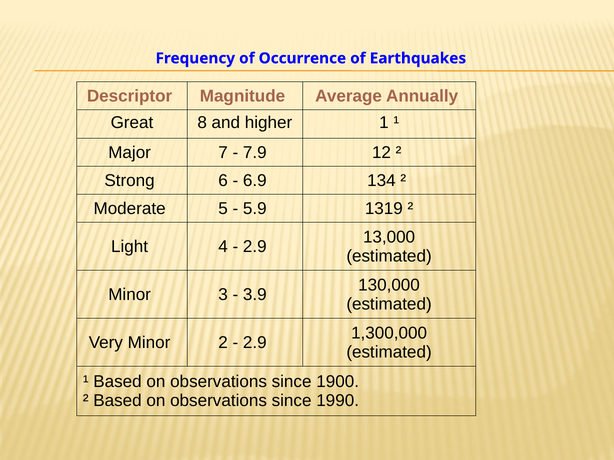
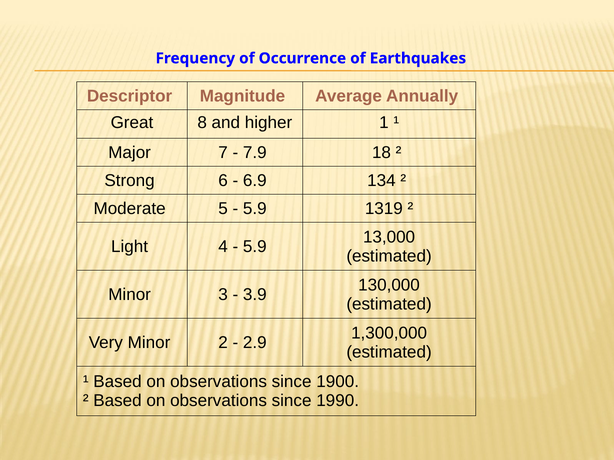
12: 12 -> 18
2.9 at (255, 247): 2.9 -> 5.9
